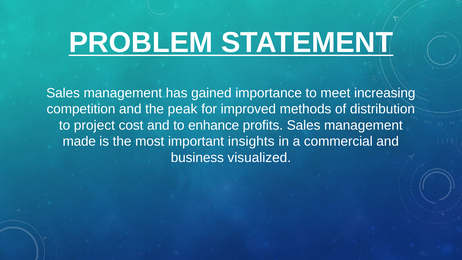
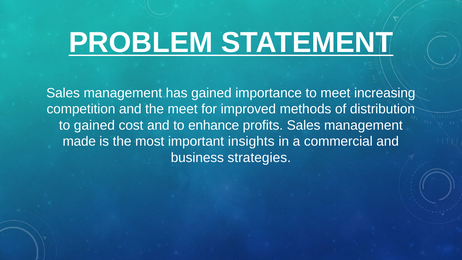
the peak: peak -> meet
to project: project -> gained
visualized: visualized -> strategies
